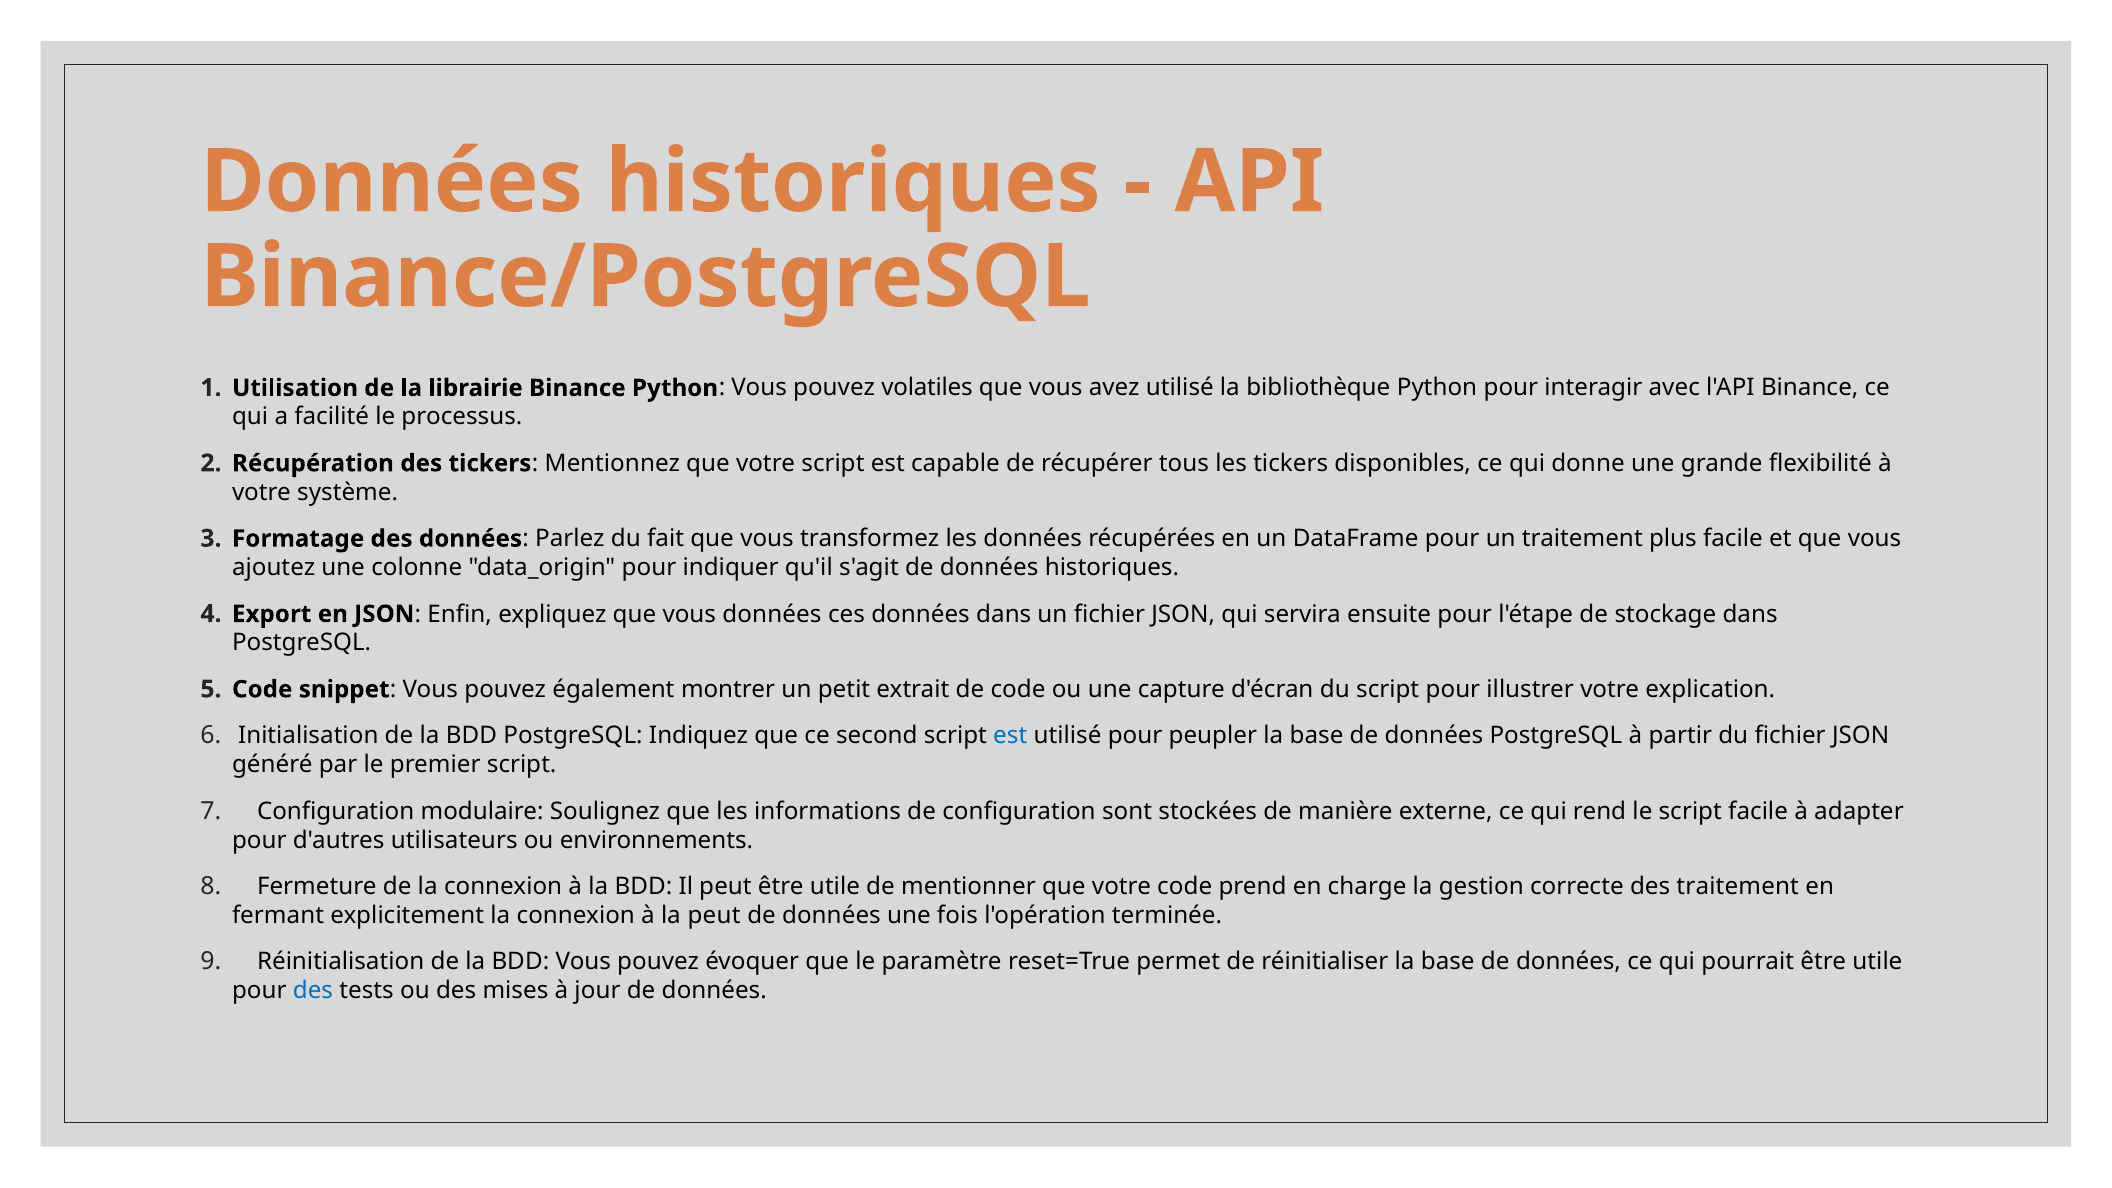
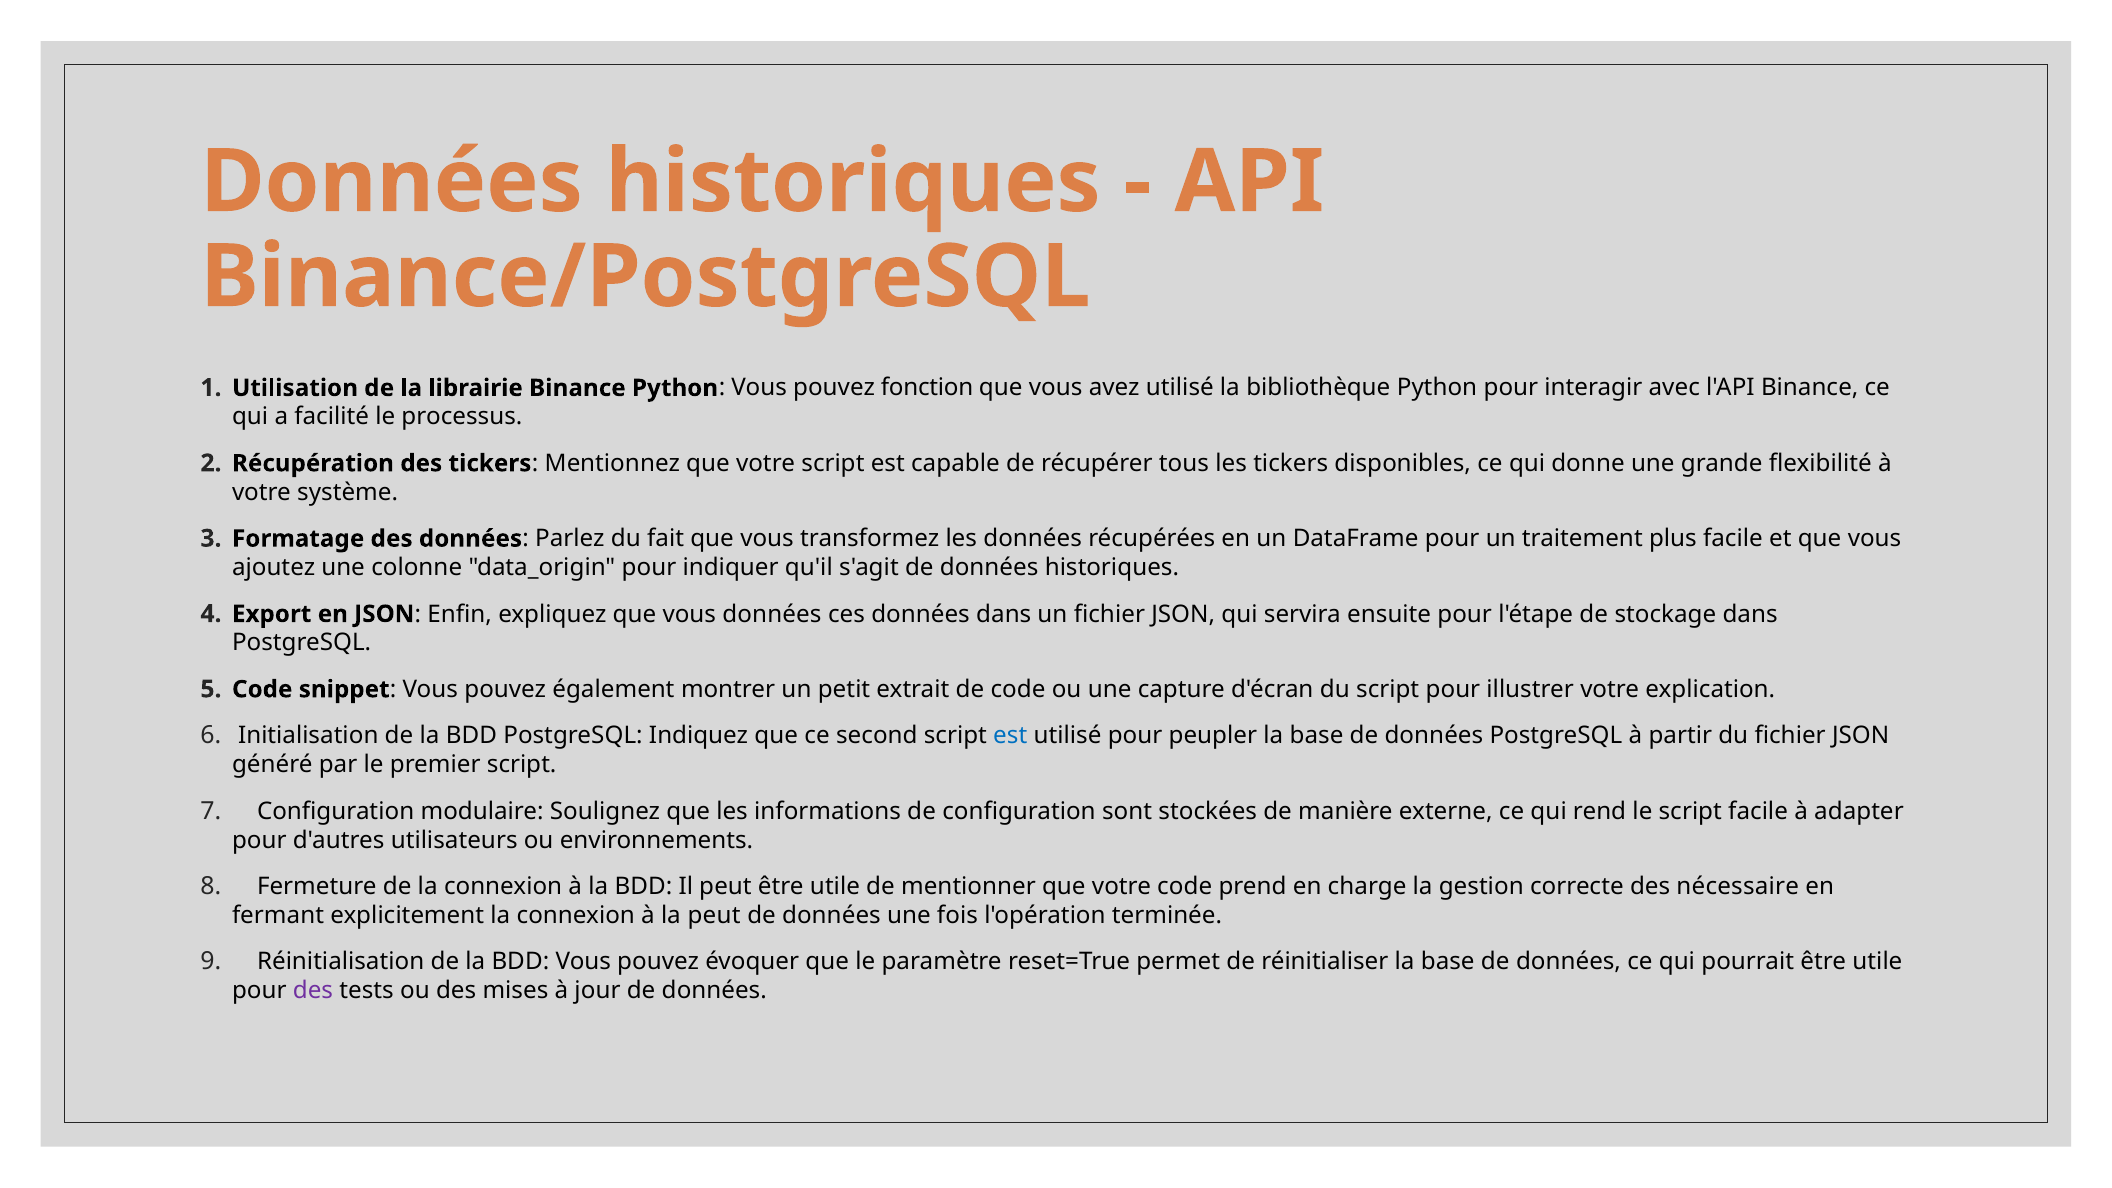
volatiles: volatiles -> fonction
des traitement: traitement -> nécessaire
des at (313, 991) colour: blue -> purple
